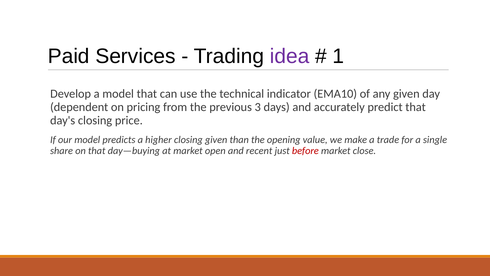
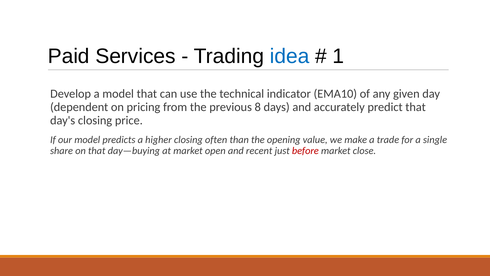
idea colour: purple -> blue
3: 3 -> 8
closing given: given -> often
